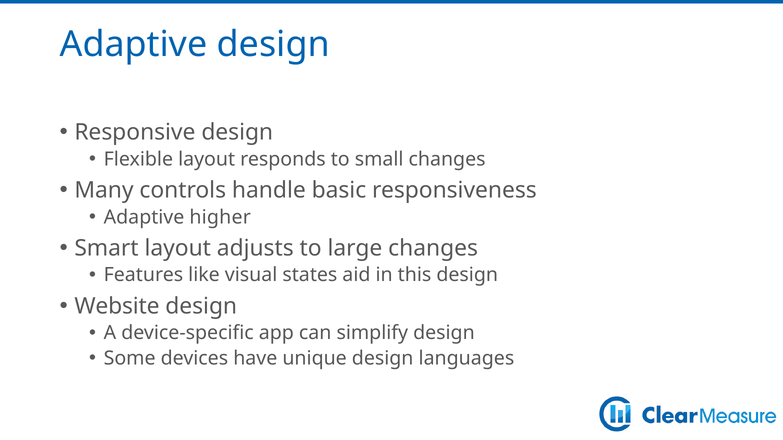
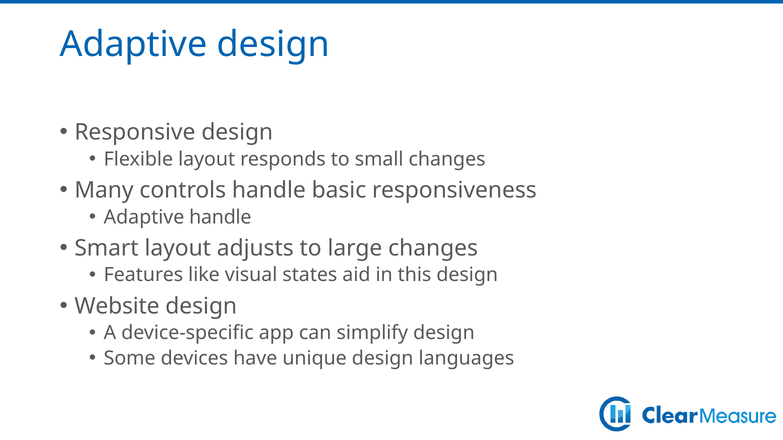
Adaptive higher: higher -> handle
